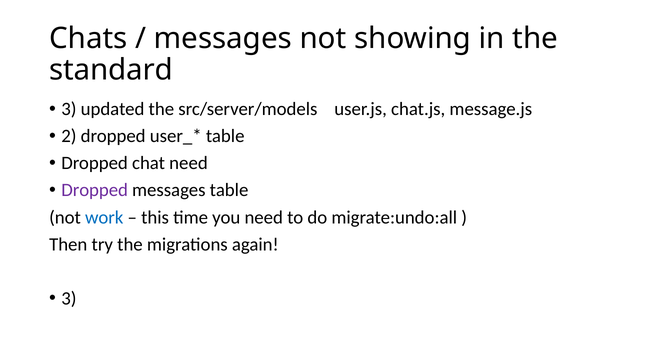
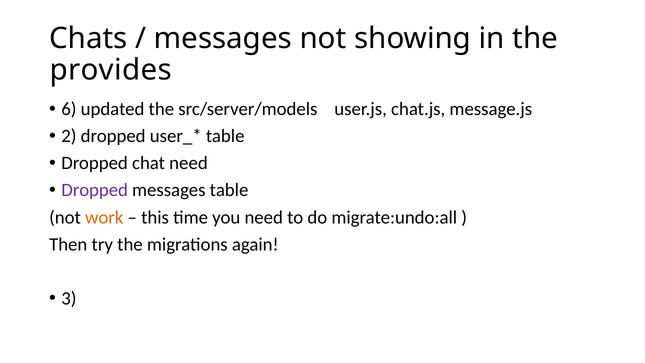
standard: standard -> provides
3 at (69, 109): 3 -> 6
work colour: blue -> orange
